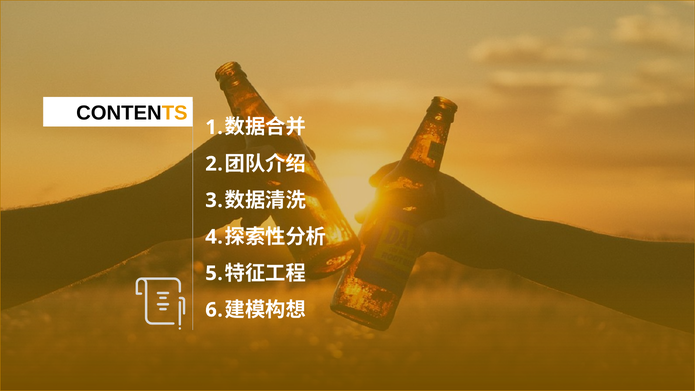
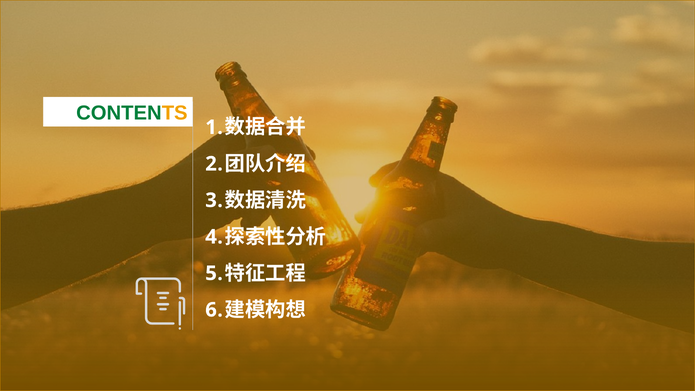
CONTEN colour: black -> green
